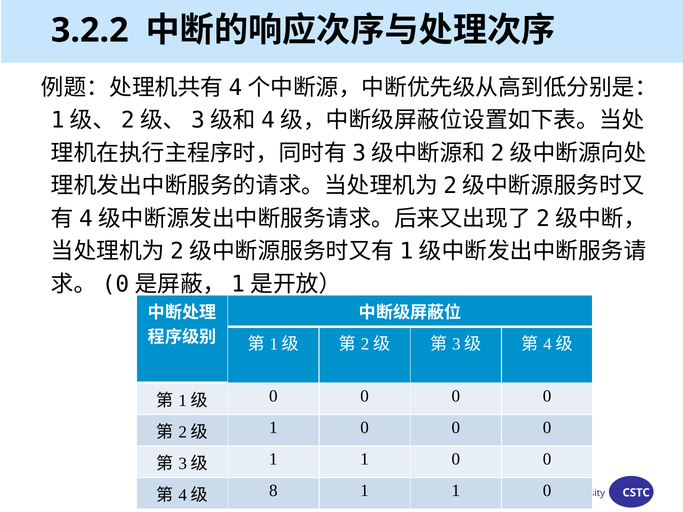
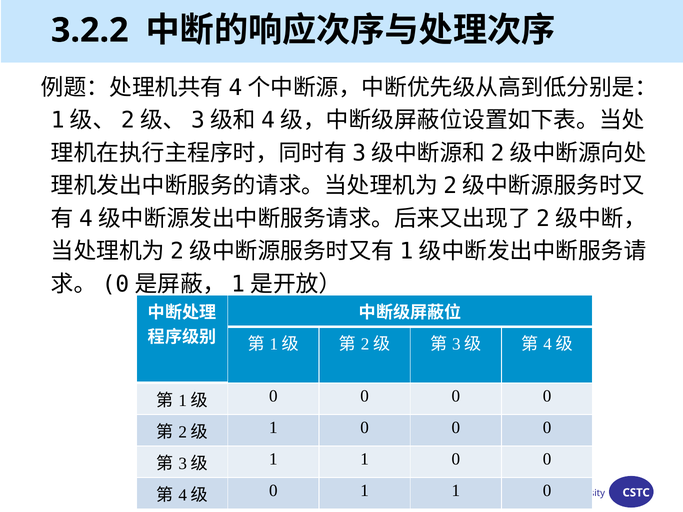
8 at (273, 491): 8 -> 0
